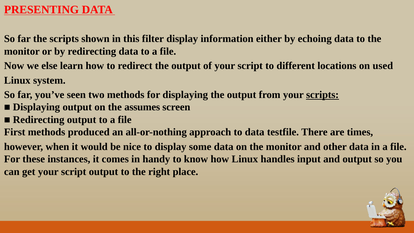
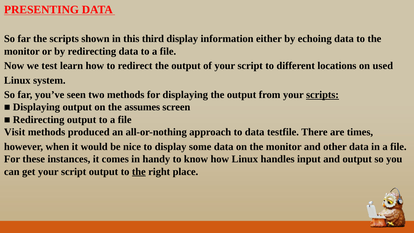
filter: filter -> third
else: else -> test
First: First -> Visit
the at (139, 172) underline: none -> present
